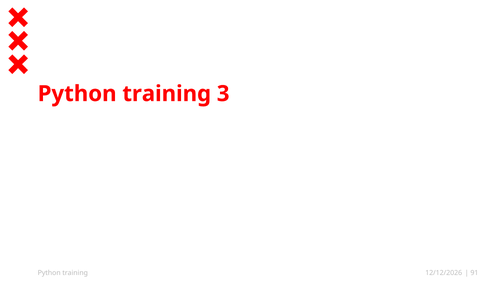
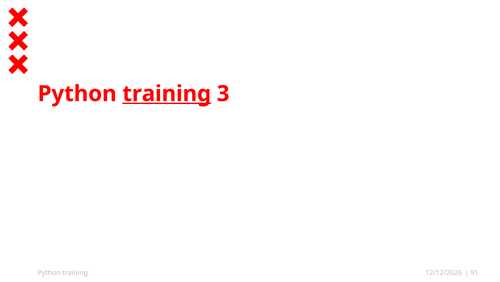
training at (167, 93) underline: none -> present
